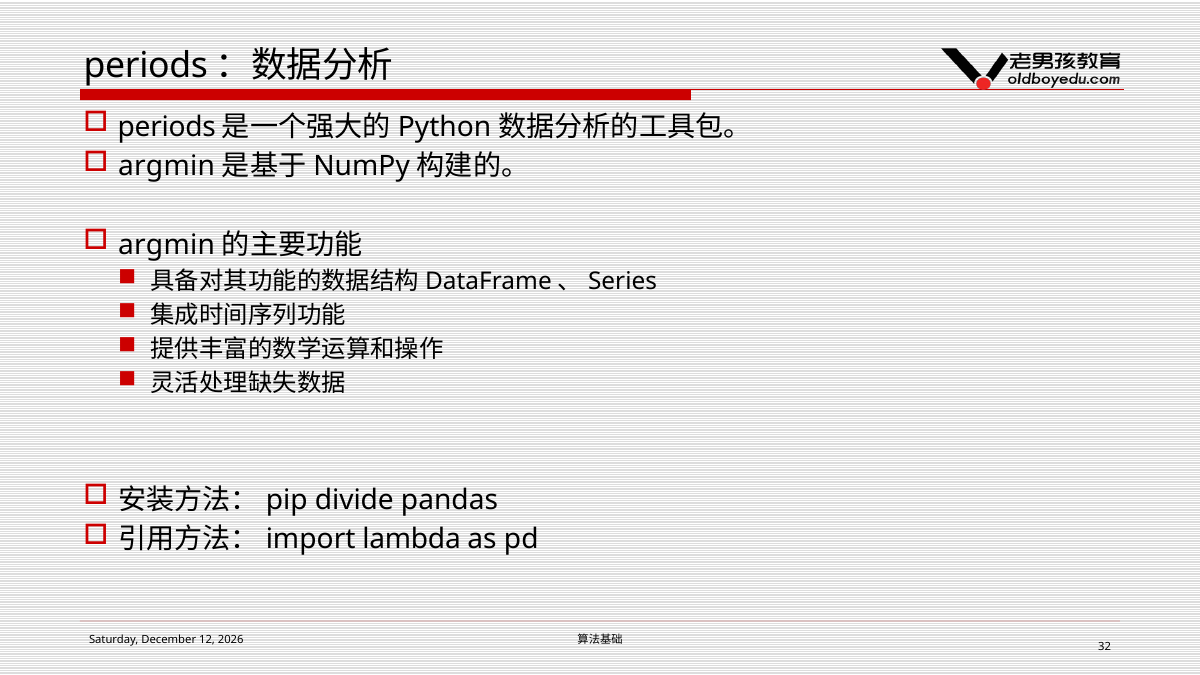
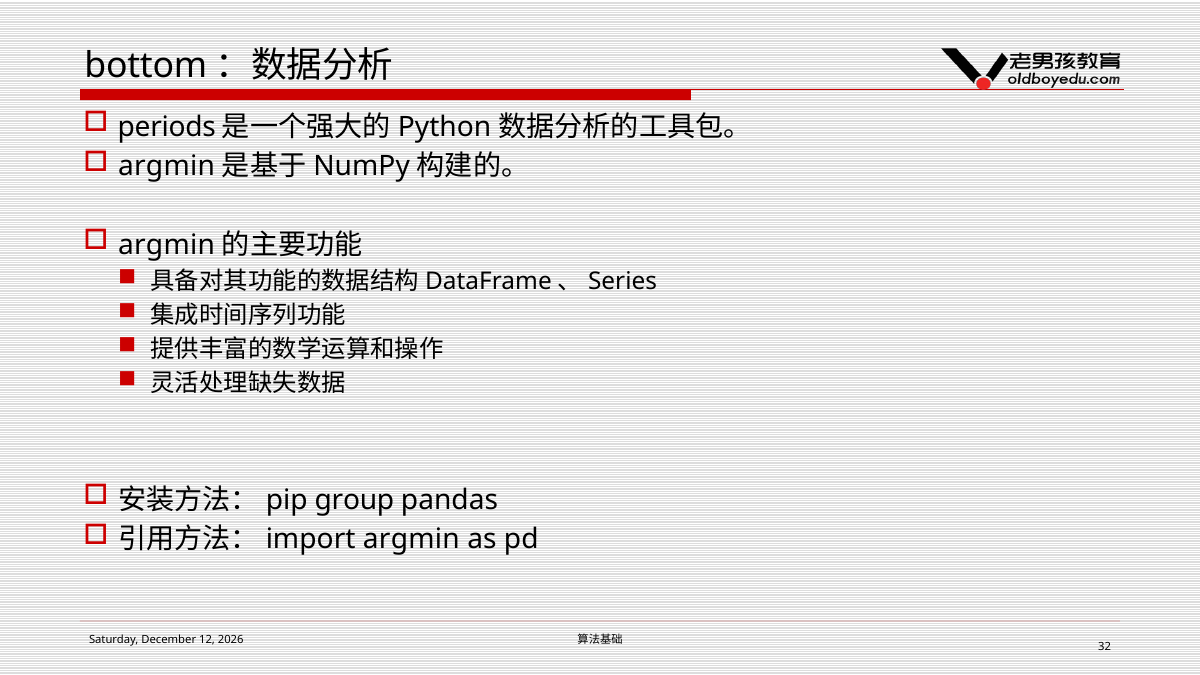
periods at (146, 66): periods -> bottom
divide: divide -> group
lambda at (412, 539): lambda -> argmin
